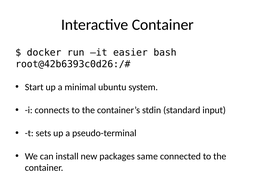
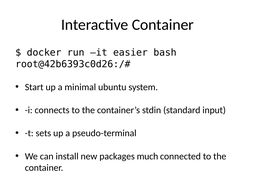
same: same -> much
